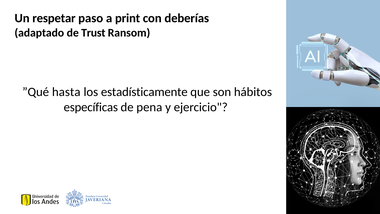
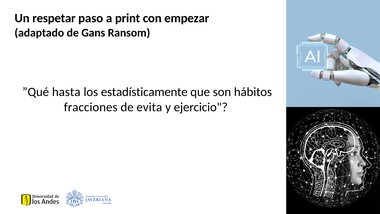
deberías: deberías -> empezar
Trust: Trust -> Gans
específicas: específicas -> fracciones
pena: pena -> evita
